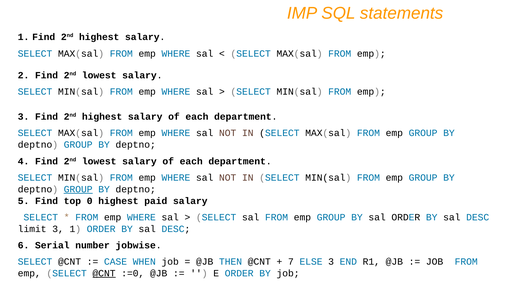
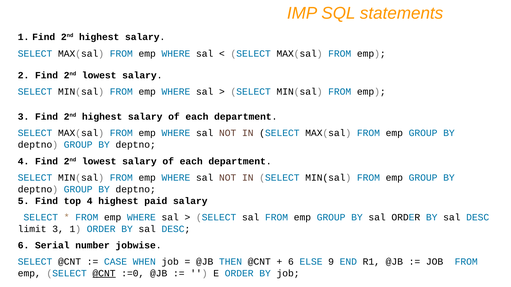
GROUP at (78, 190) underline: present -> none
top 0: 0 -> 4
7 at (291, 262): 7 -> 6
ELSE 3: 3 -> 9
